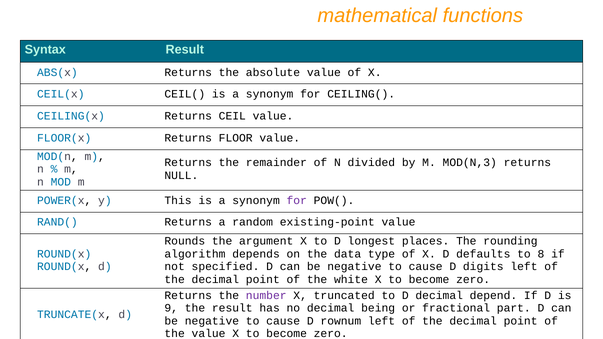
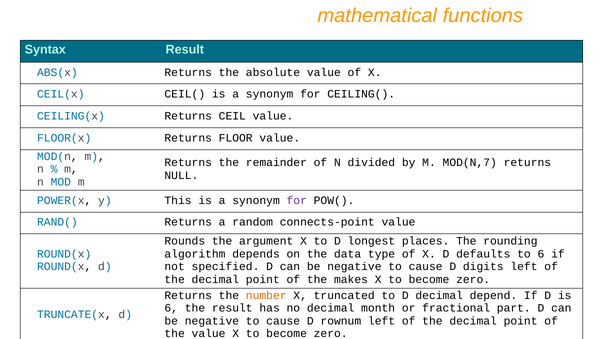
MOD(N,3: MOD(N,3 -> MOD(N,7
existing-point: existing-point -> connects-point
to 8: 8 -> 6
white: white -> makes
number colour: purple -> orange
9 at (171, 308): 9 -> 6
being: being -> month
